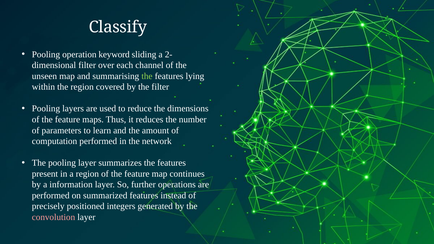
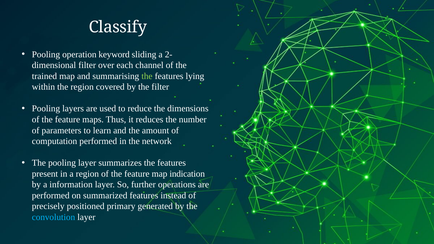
unseen: unseen -> trained
continues: continues -> indication
integers: integers -> primary
convolution colour: pink -> light blue
